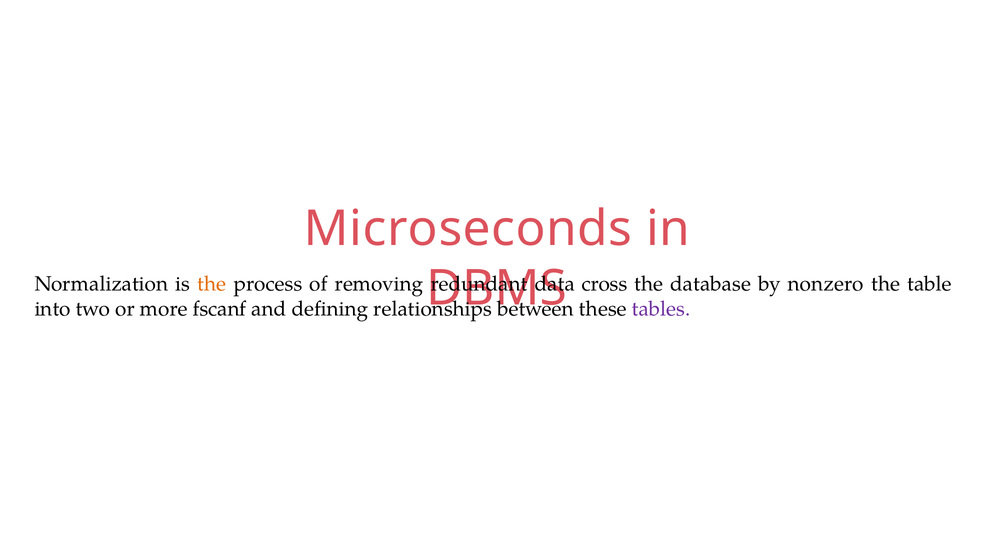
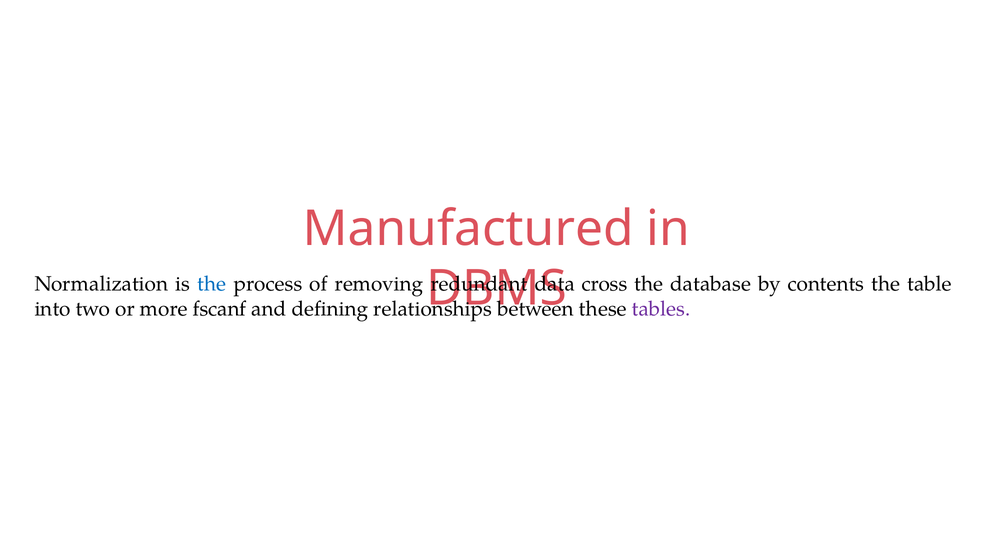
Microseconds: Microseconds -> Manufactured
the at (212, 284) colour: orange -> blue
nonzero: nonzero -> contents
